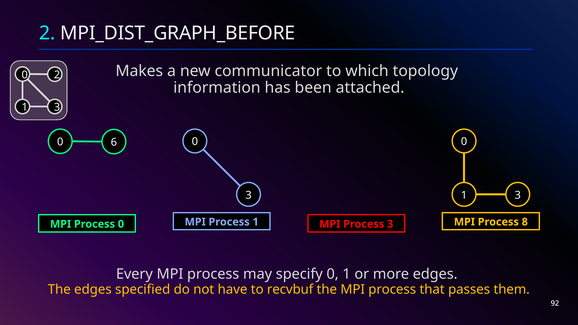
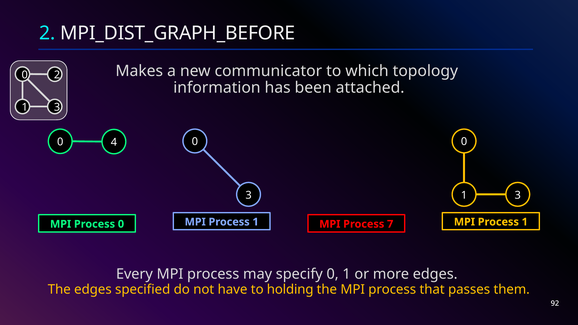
6: 6 -> 4
8 at (525, 222): 8 -> 1
Process 3: 3 -> 7
recvbuf: recvbuf -> holding
